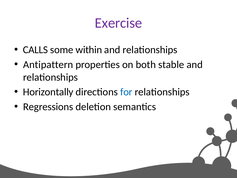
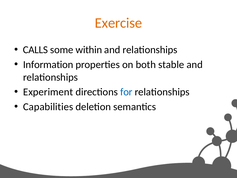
Exercise colour: purple -> orange
Antipattern: Antipattern -> Information
Horizontally: Horizontally -> Experiment
Regressions: Regressions -> Capabilities
